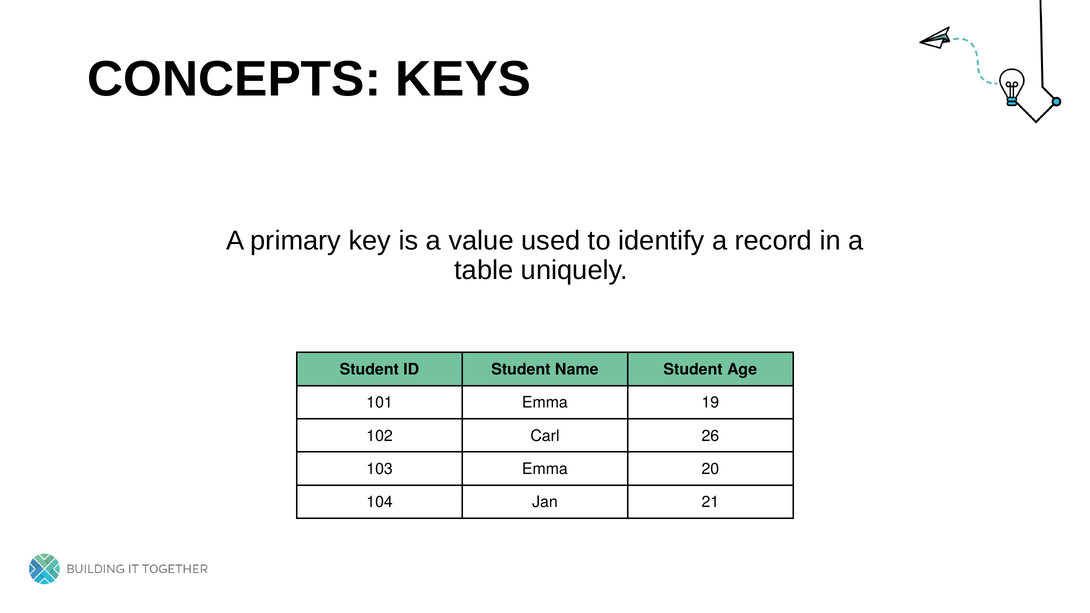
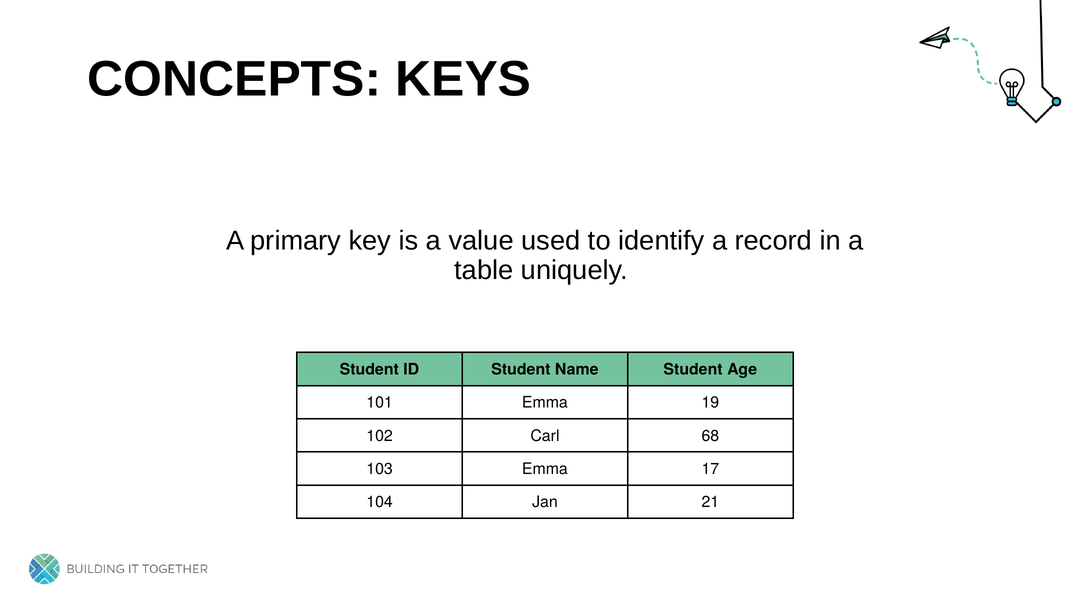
26: 26 -> 68
20: 20 -> 17
